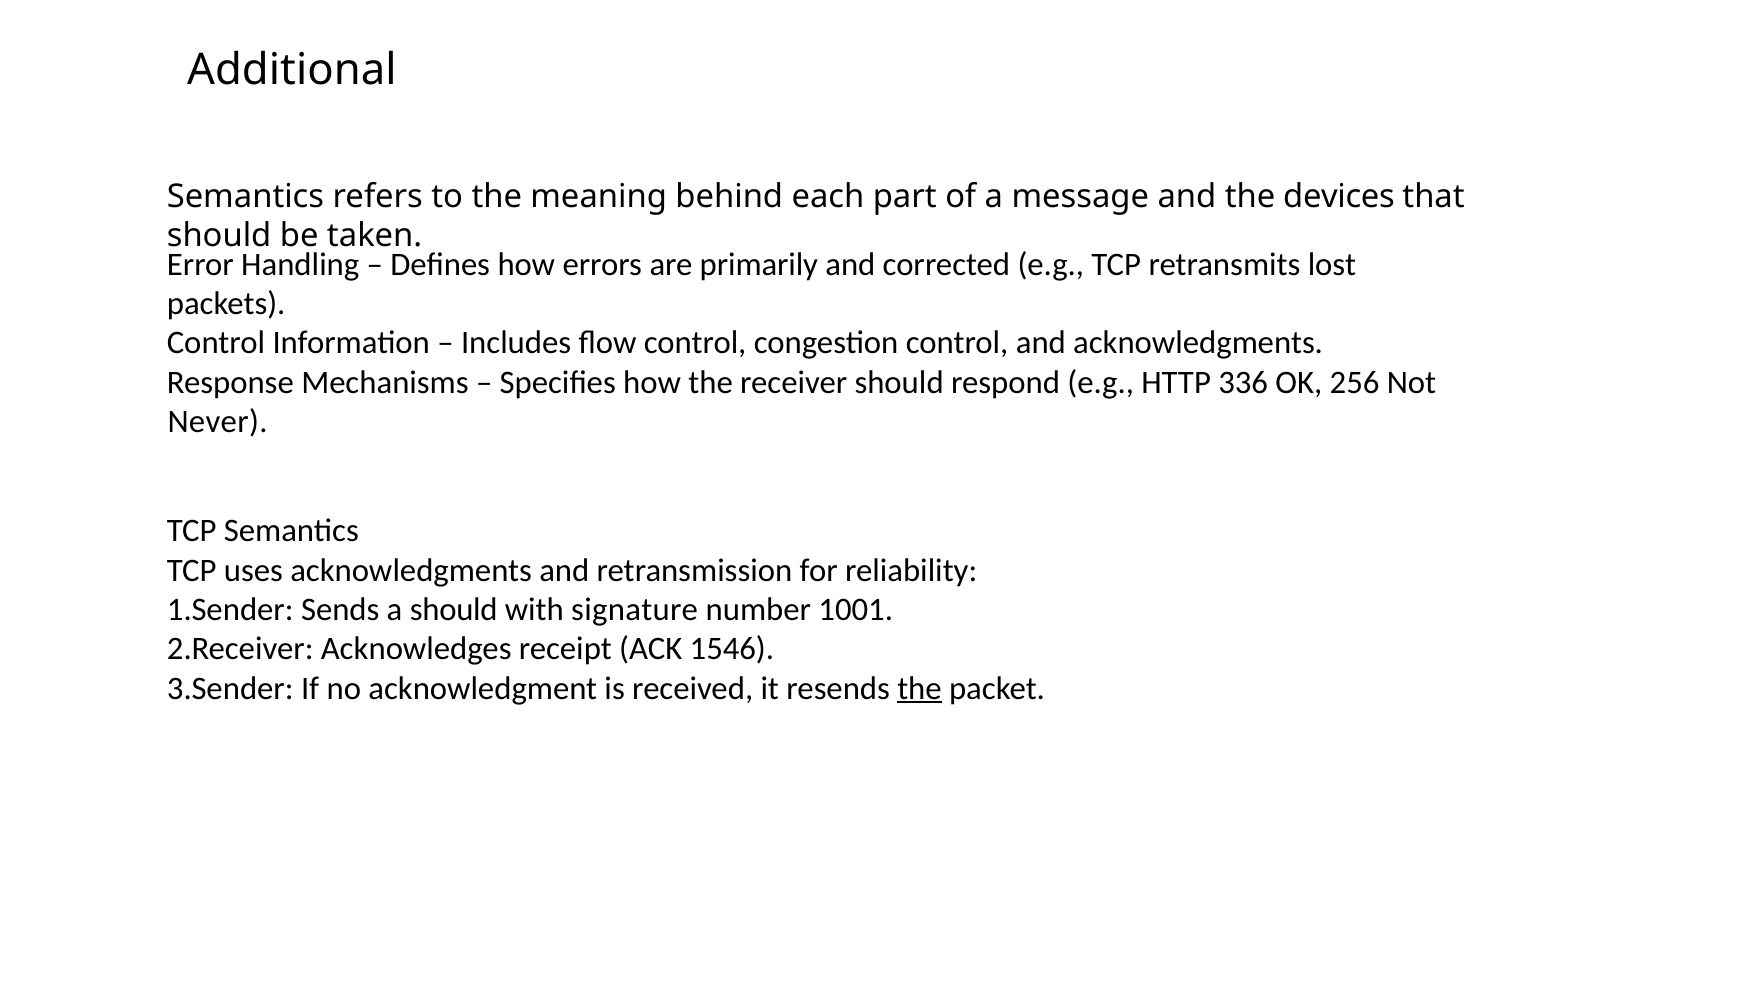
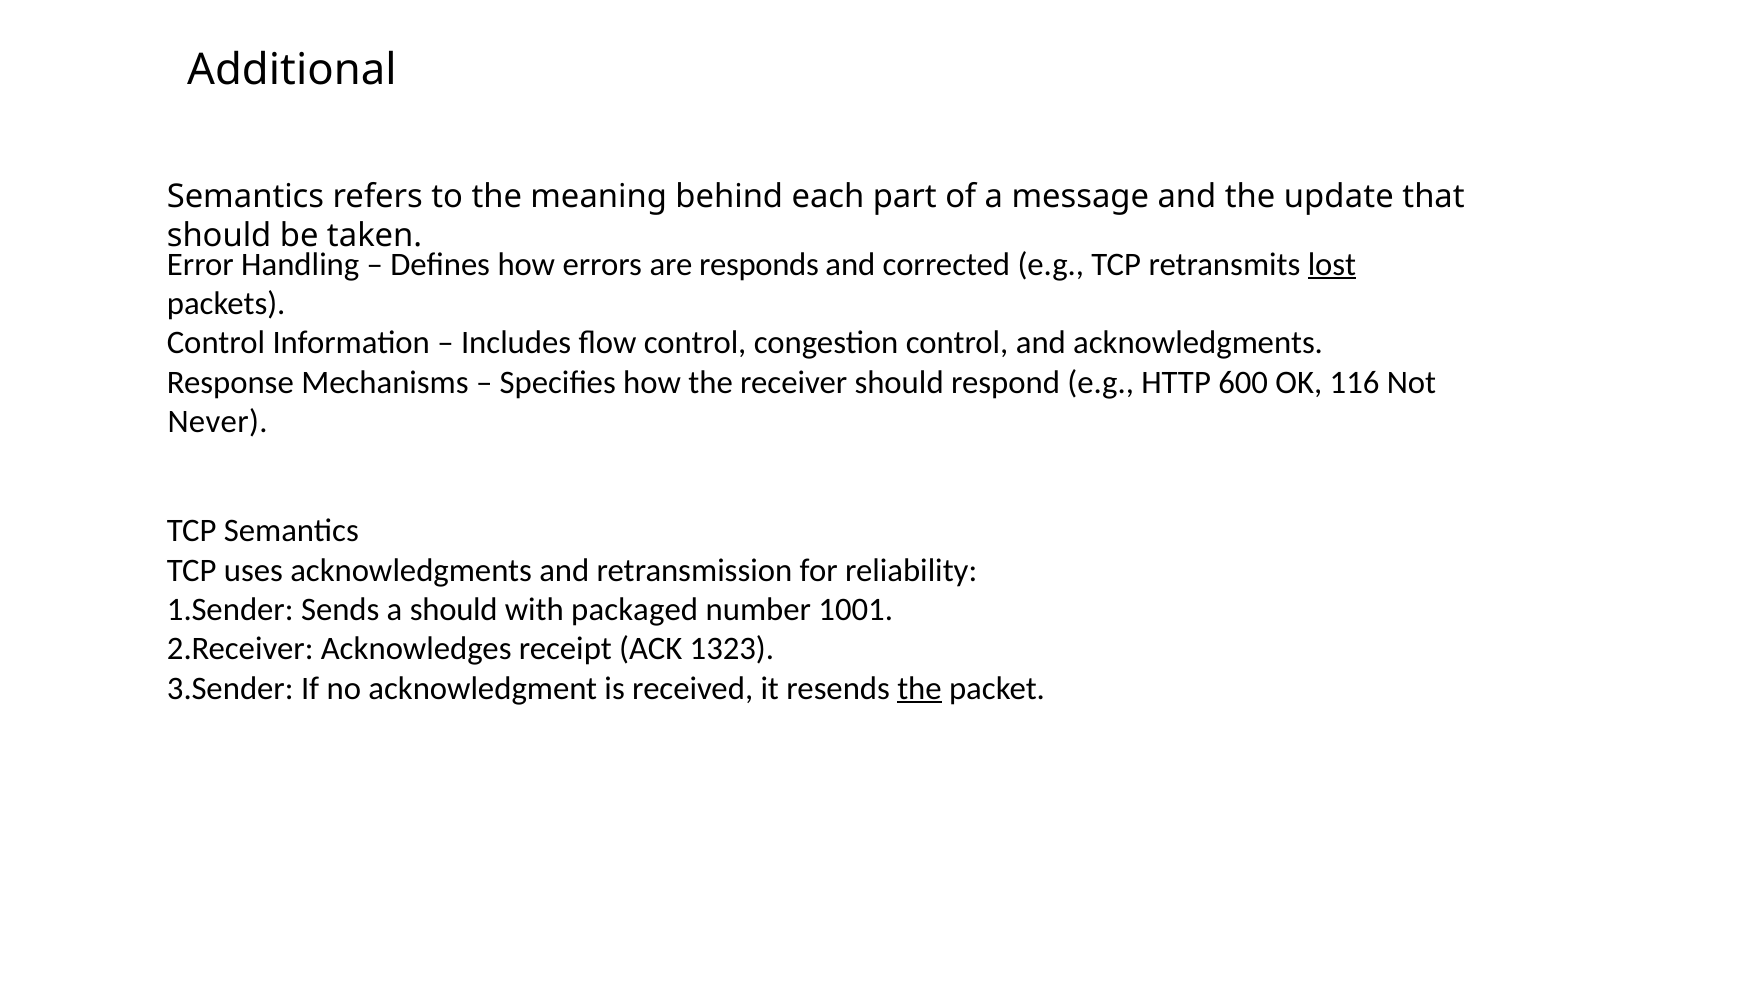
devices: devices -> update
primarily: primarily -> responds
lost underline: none -> present
336: 336 -> 600
256: 256 -> 116
signature: signature -> packaged
1546: 1546 -> 1323
